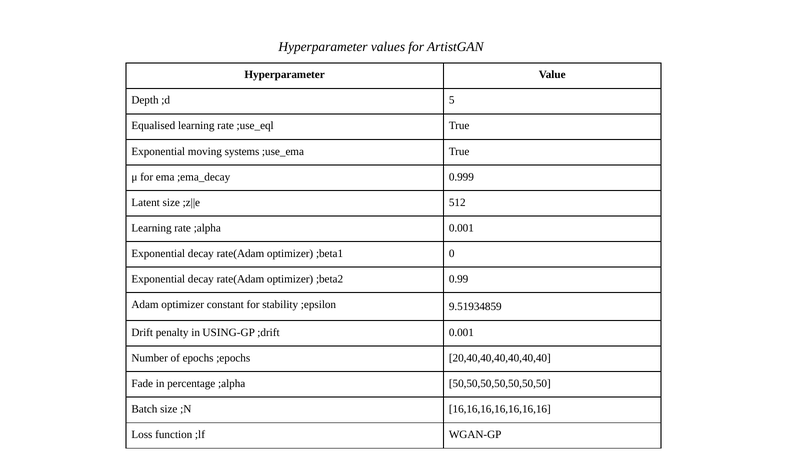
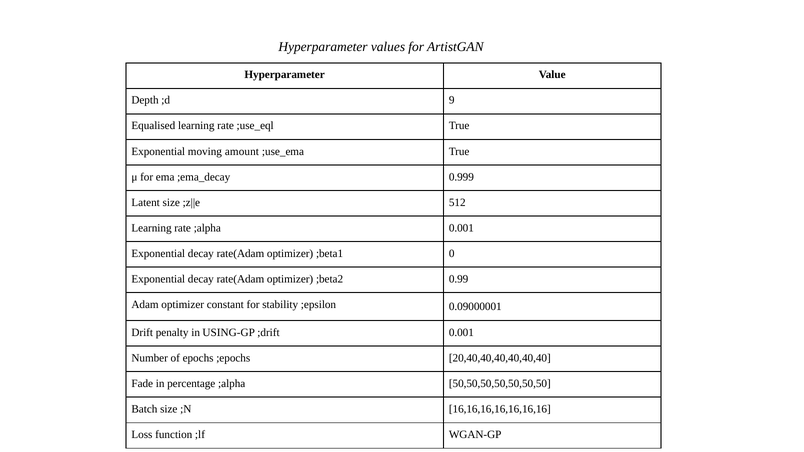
5: 5 -> 9
systems: systems -> amount
9.51934859: 9.51934859 -> 0.09000001
